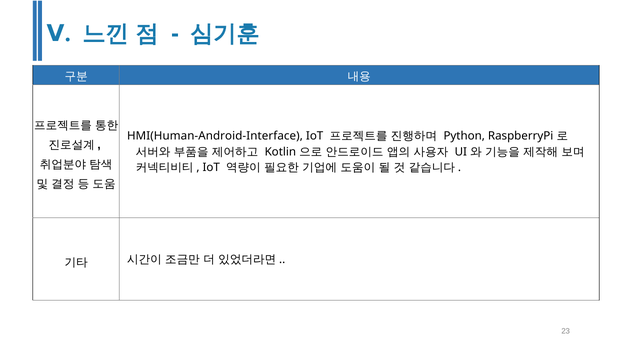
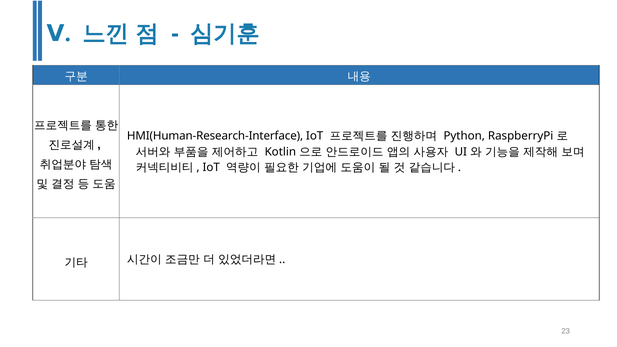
HMI(Human-Android-Interface: HMI(Human-Android-Interface -> HMI(Human-Research-Interface
